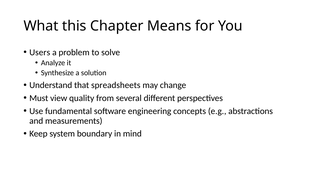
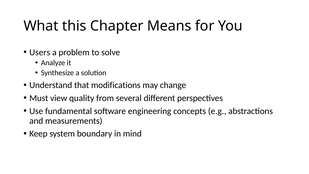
spreadsheets: spreadsheets -> modifications
